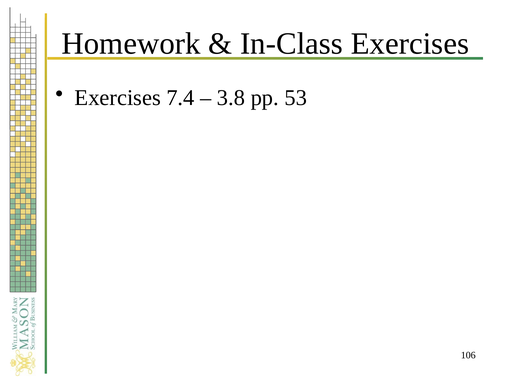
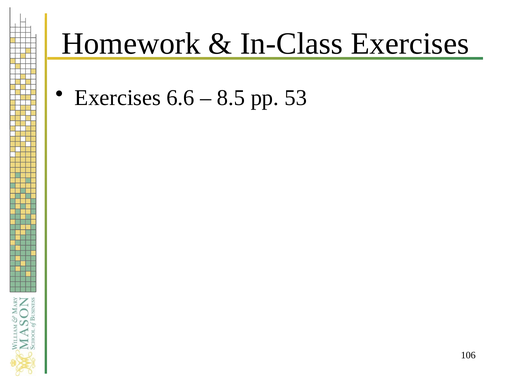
7.4: 7.4 -> 6.6
3.8: 3.8 -> 8.5
